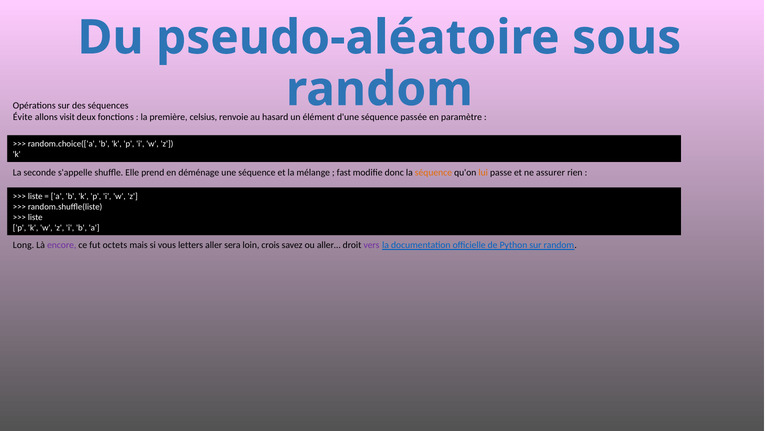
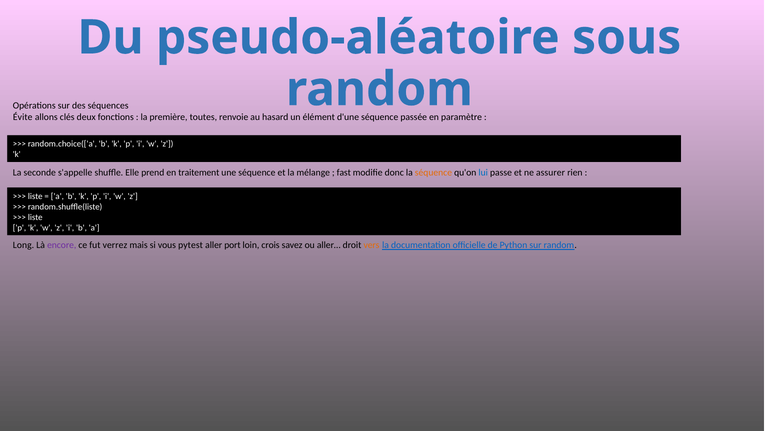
visit: visit -> clés
celsius: celsius -> toutes
déménage: déménage -> traitement
lui colour: orange -> blue
octets: octets -> verrez
letters: letters -> pytest
sera: sera -> port
vers colour: purple -> orange
